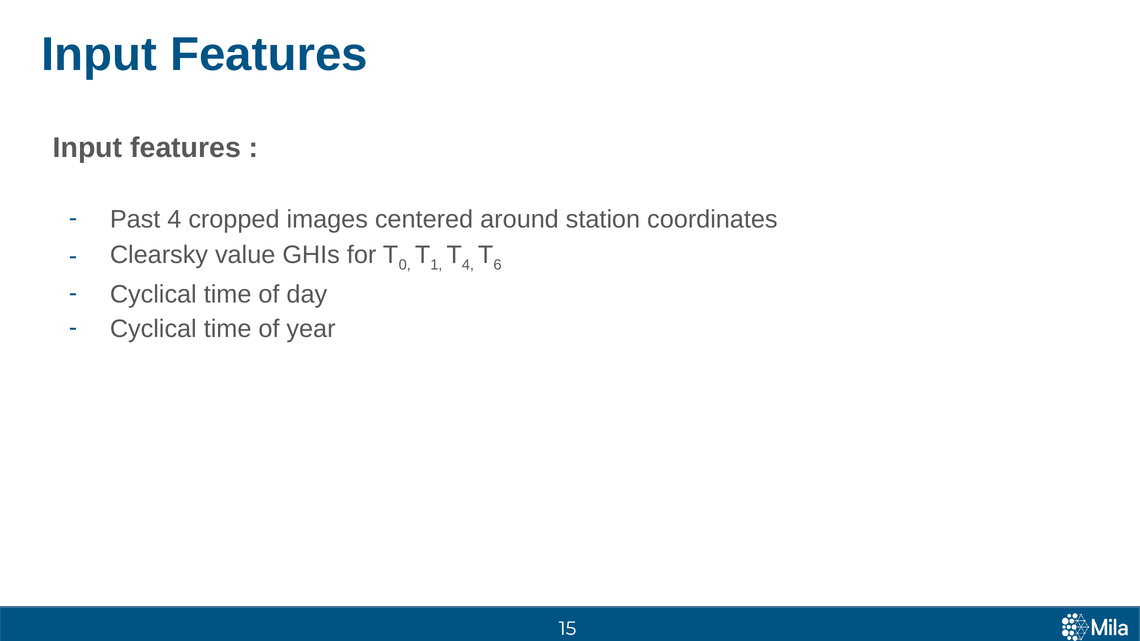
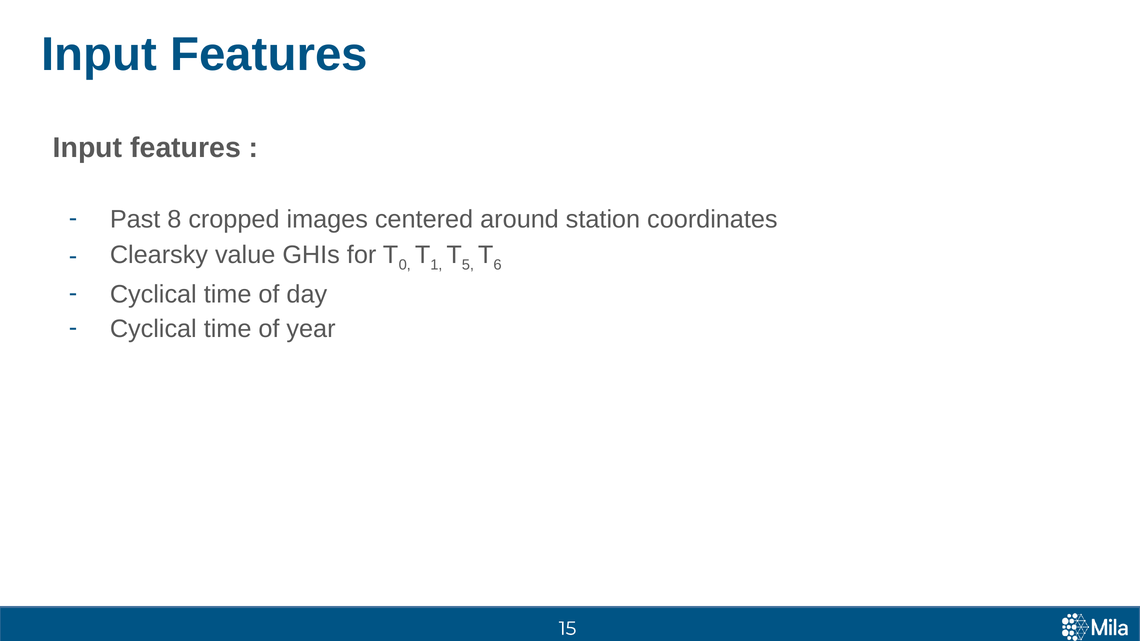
Past 4: 4 -> 8
4 at (468, 265): 4 -> 5
